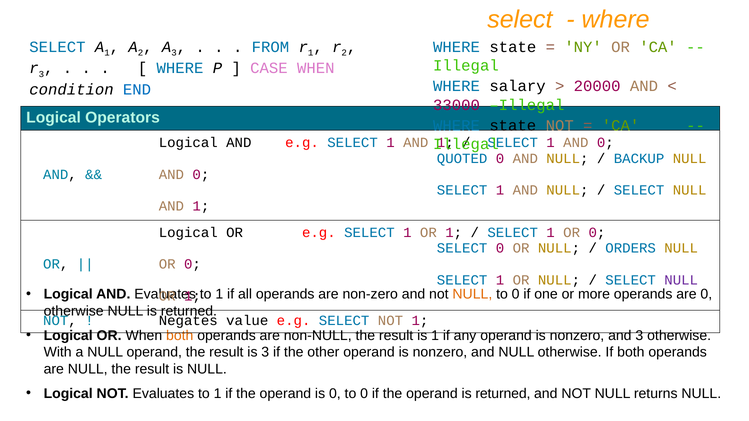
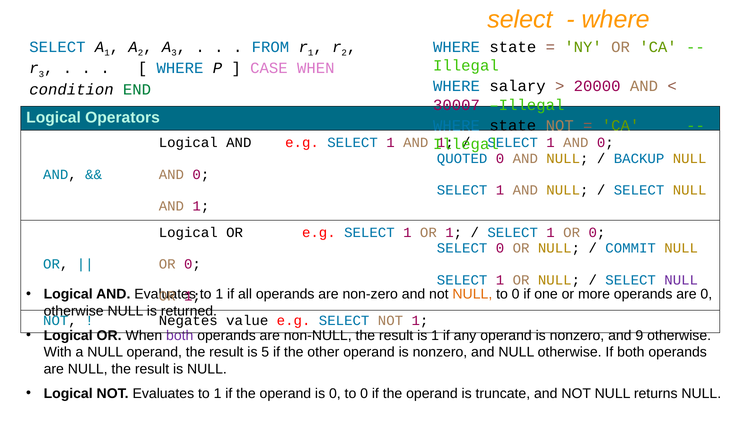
END colour: blue -> green
33000: 33000 -> 30007
ORDERS: ORDERS -> COMMIT
both at (180, 336) colour: orange -> purple
and 3: 3 -> 9
is 3: 3 -> 5
operand is returned: returned -> truncate
